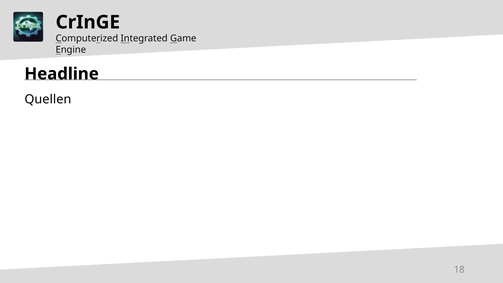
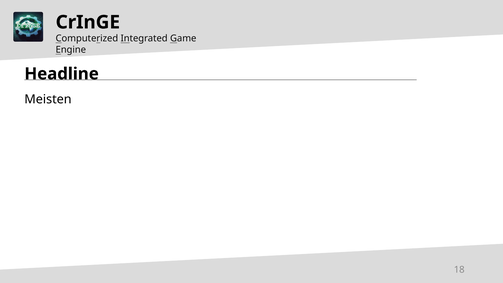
Quellen: Quellen -> Meisten
